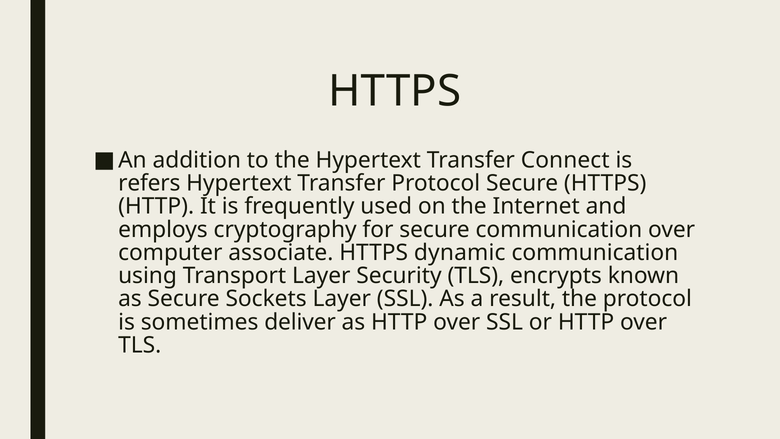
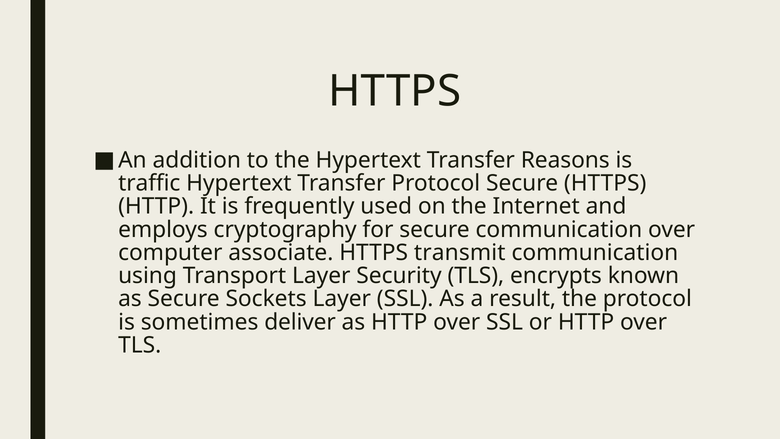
Connect: Connect -> Reasons
refers: refers -> traffic
dynamic: dynamic -> transmit
